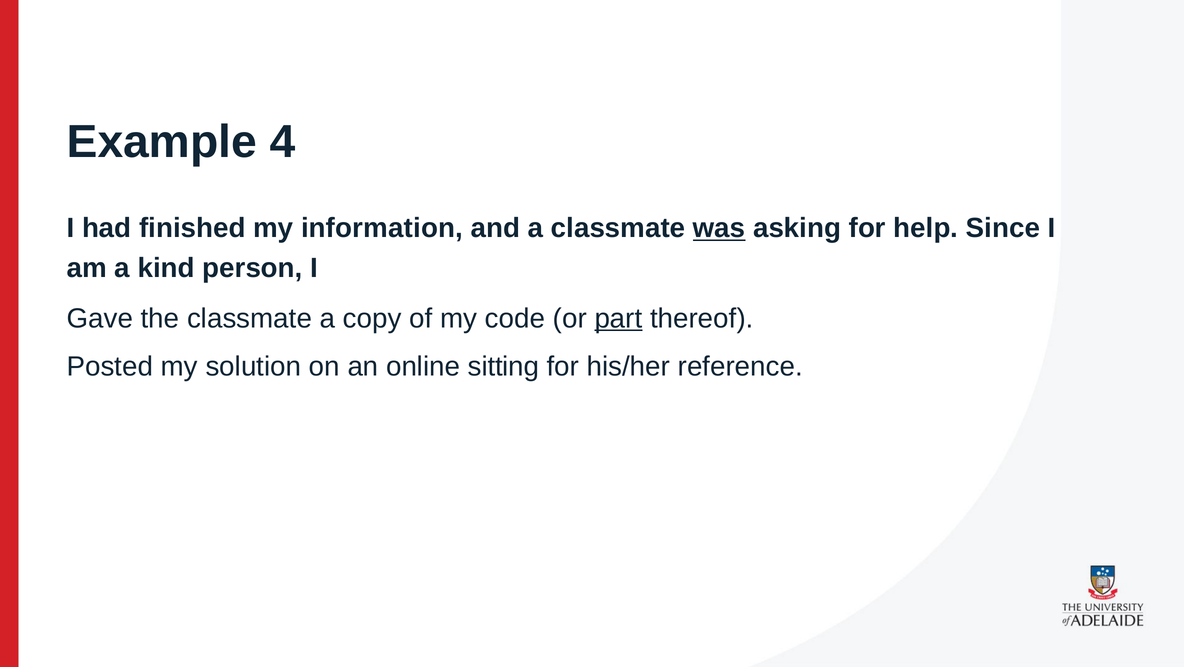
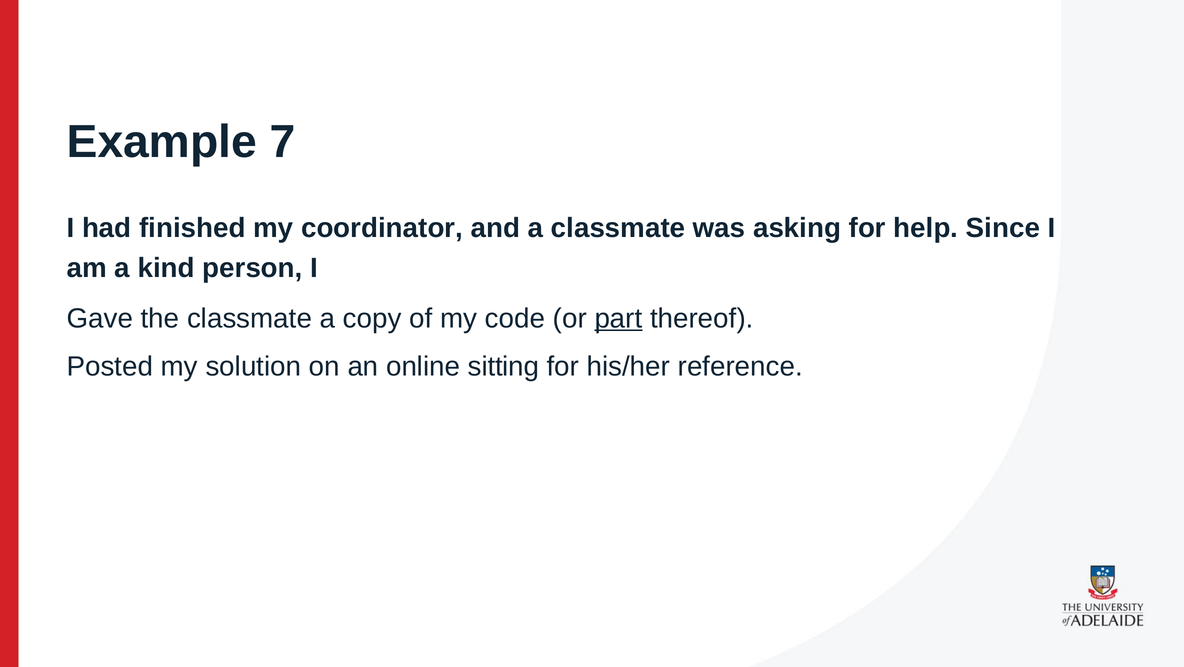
4: 4 -> 7
information: information -> coordinator
was underline: present -> none
